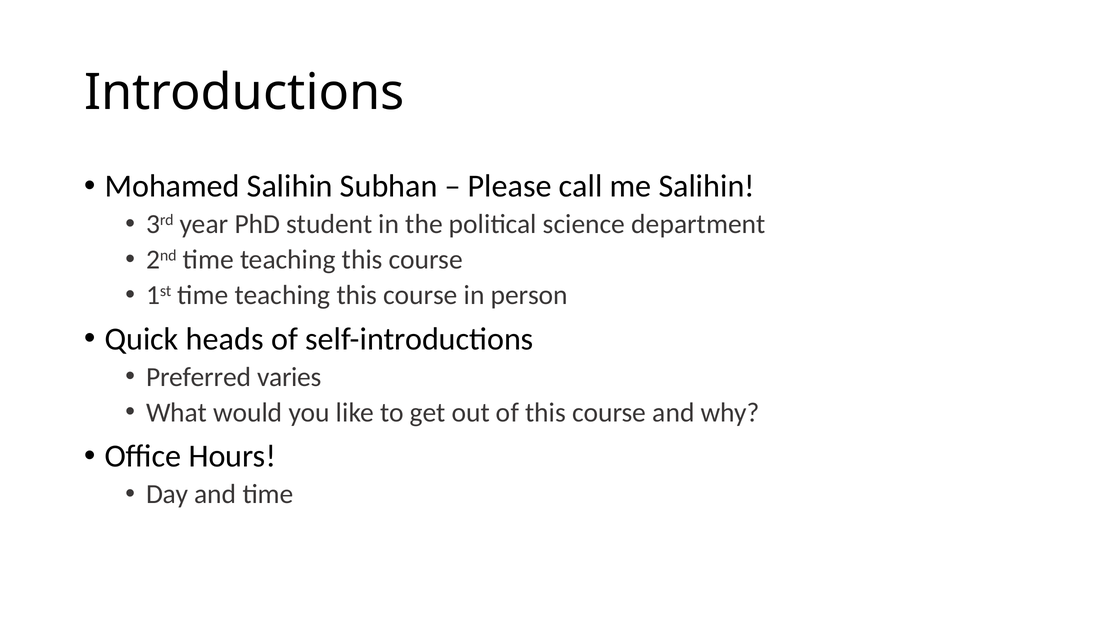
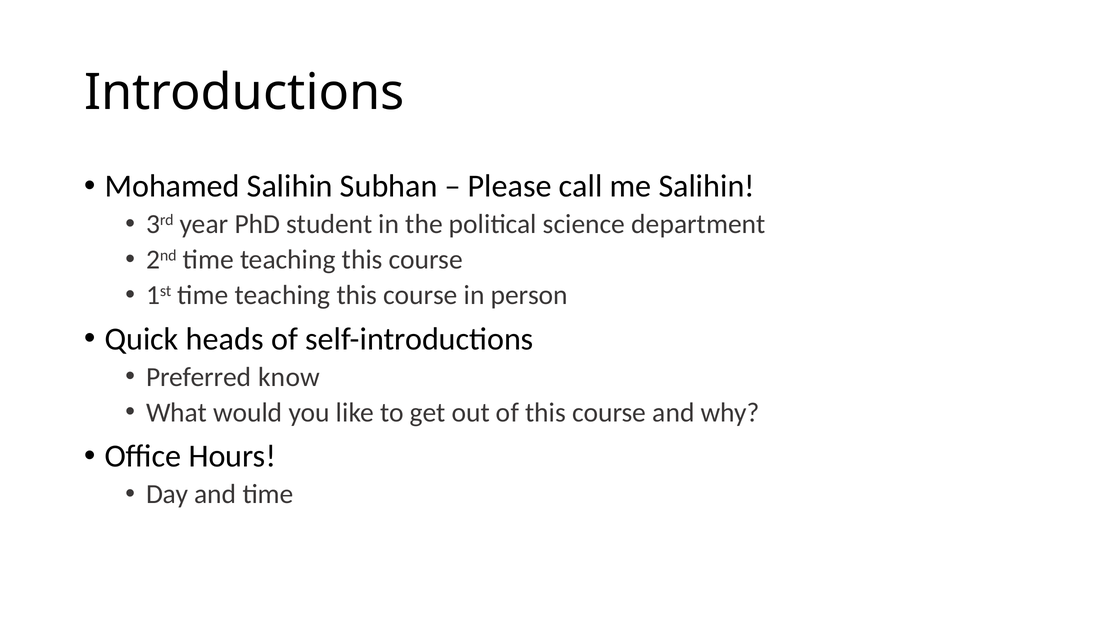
varies: varies -> know
